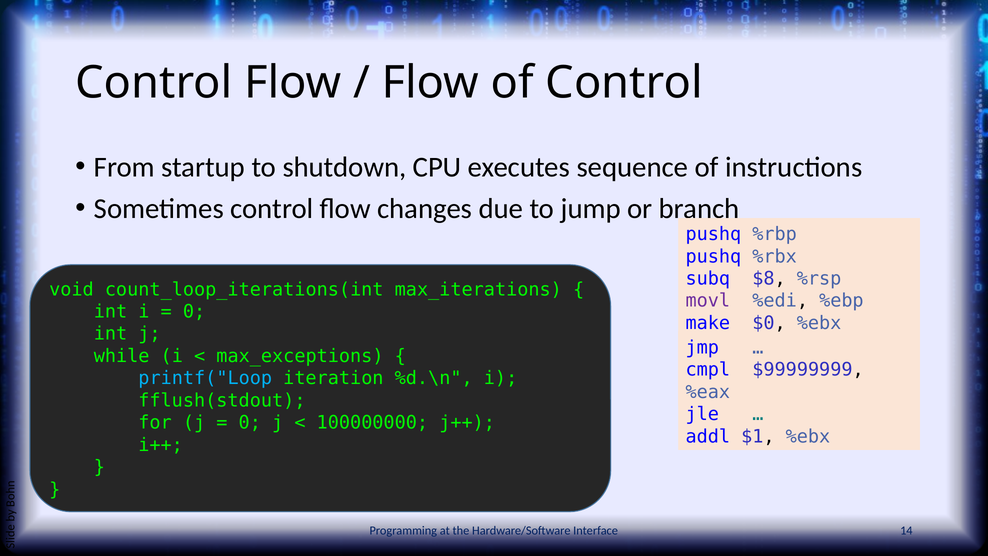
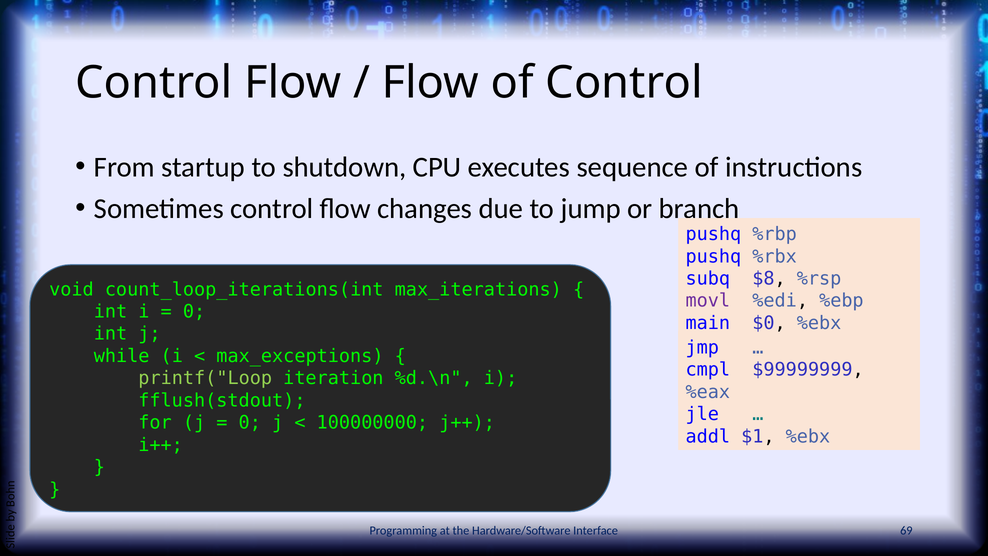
make: make -> main
printf("Loop colour: light blue -> light green
14: 14 -> 69
